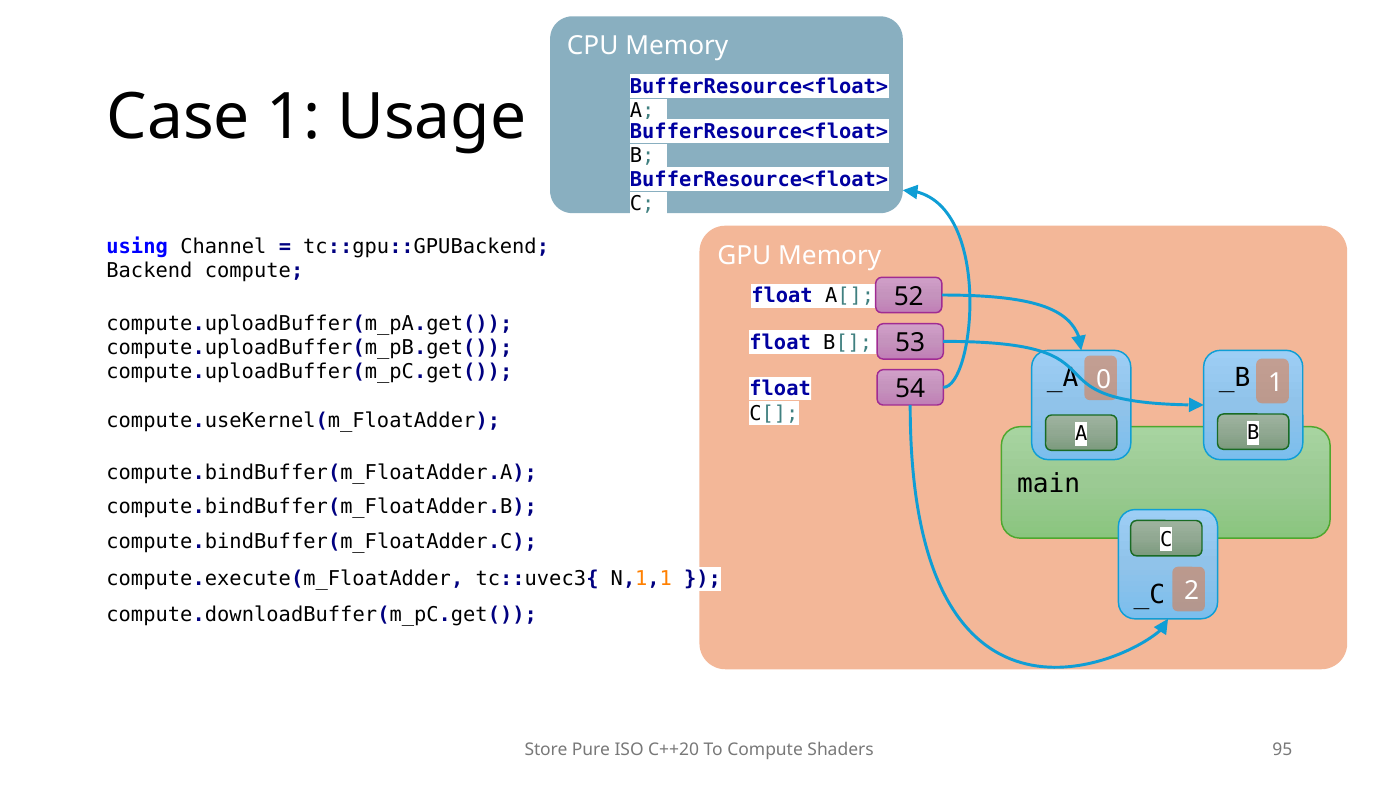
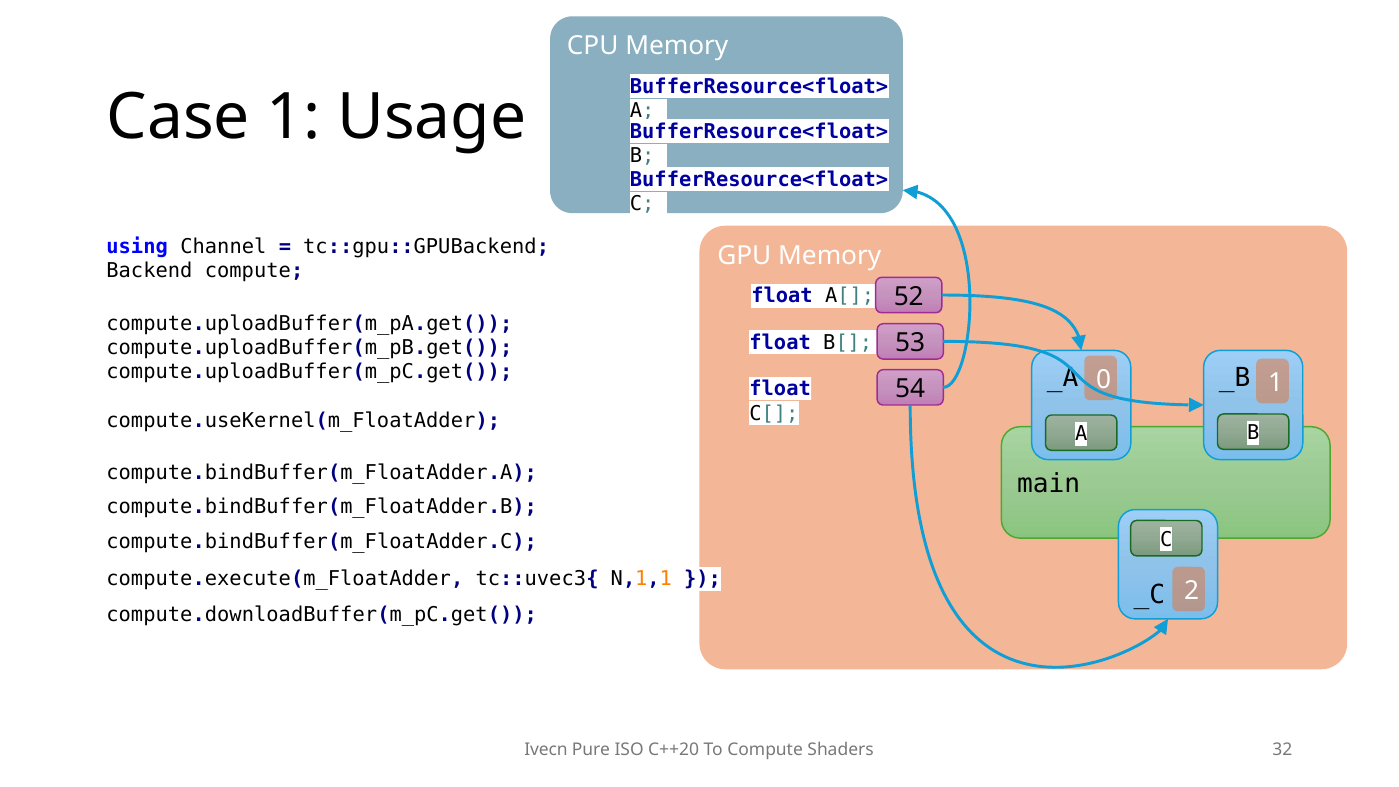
Store: Store -> Ivecn
95: 95 -> 32
